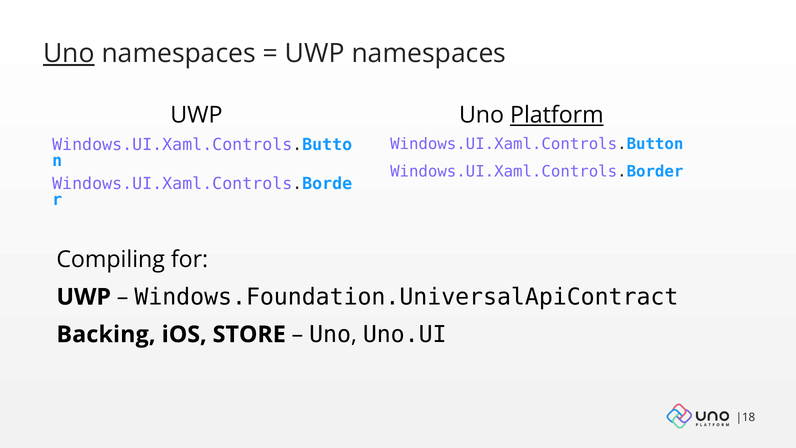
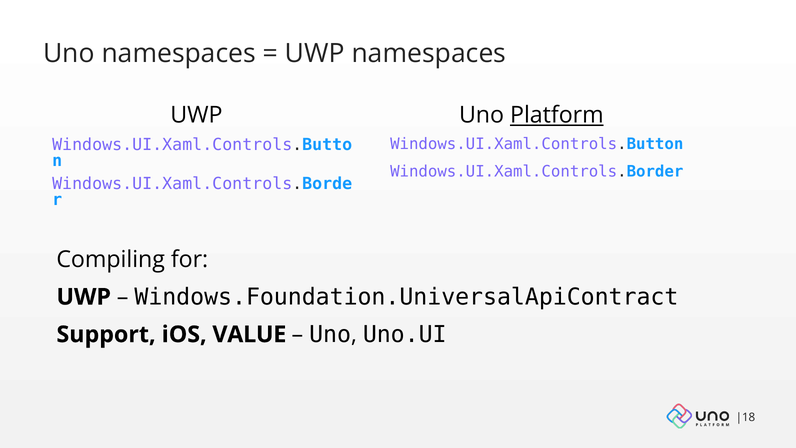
Uno at (69, 54) underline: present -> none
Backing: Backing -> Support
STORE: STORE -> VALUE
